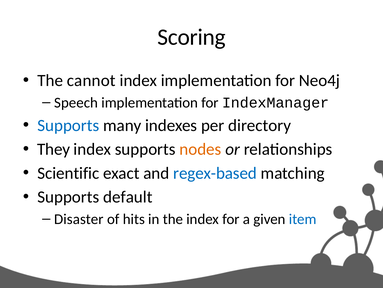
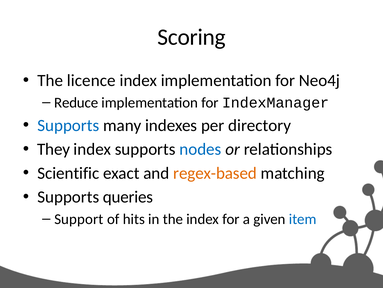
cannot: cannot -> licence
Speech: Speech -> Reduce
nodes colour: orange -> blue
regex-based colour: blue -> orange
default: default -> queries
Disaster: Disaster -> Support
